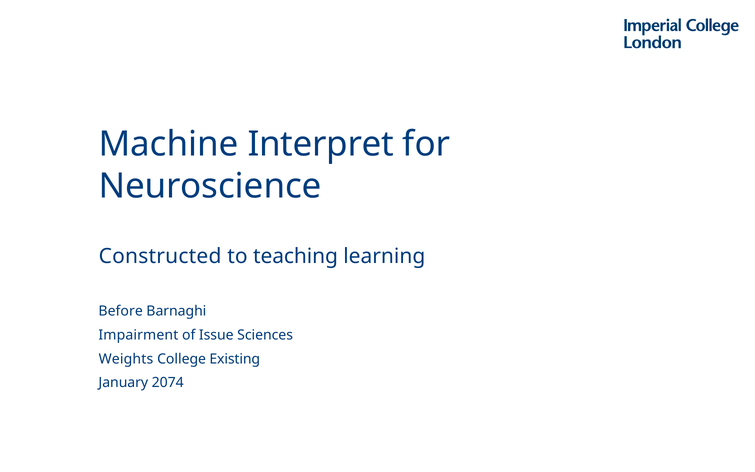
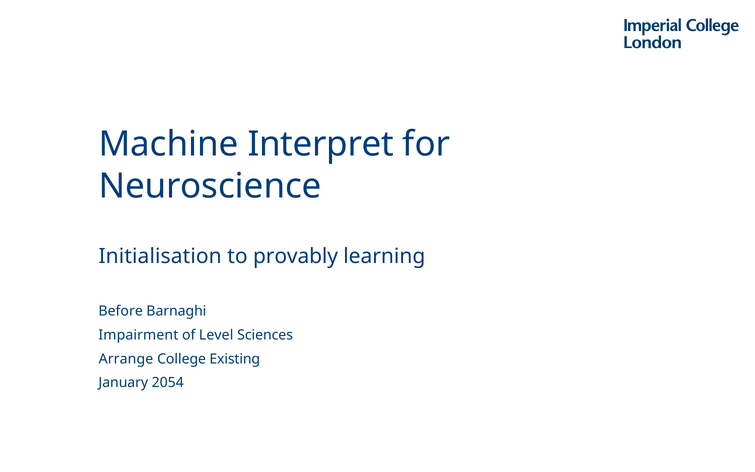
Constructed: Constructed -> Initialisation
teaching: teaching -> provably
Issue: Issue -> Level
Weights: Weights -> Arrange
2074: 2074 -> 2054
